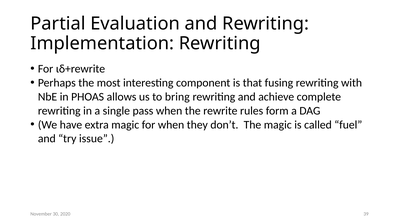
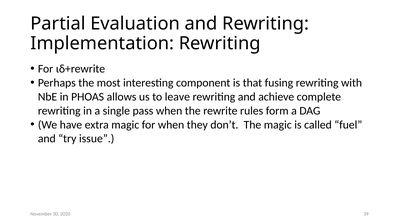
bring: bring -> leave
